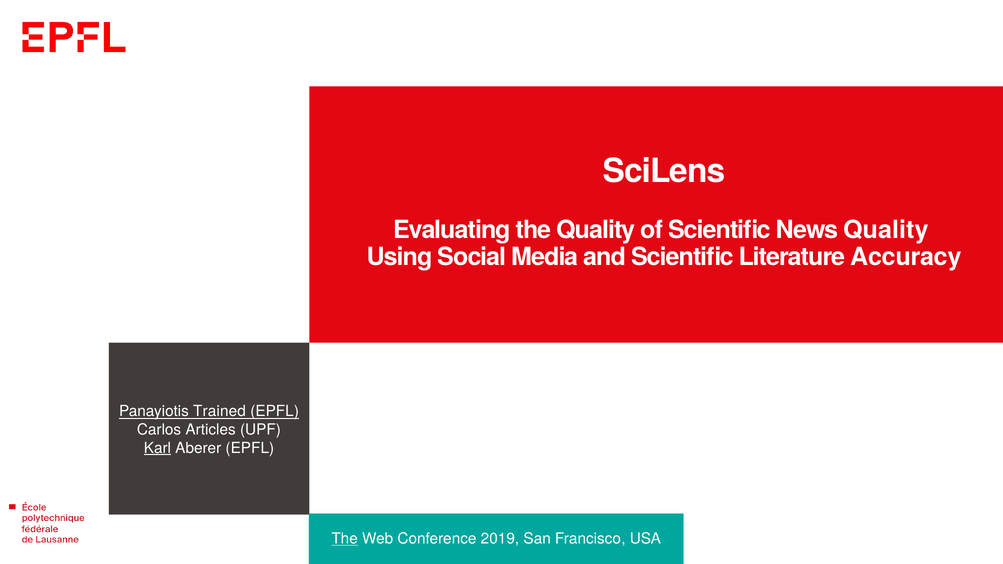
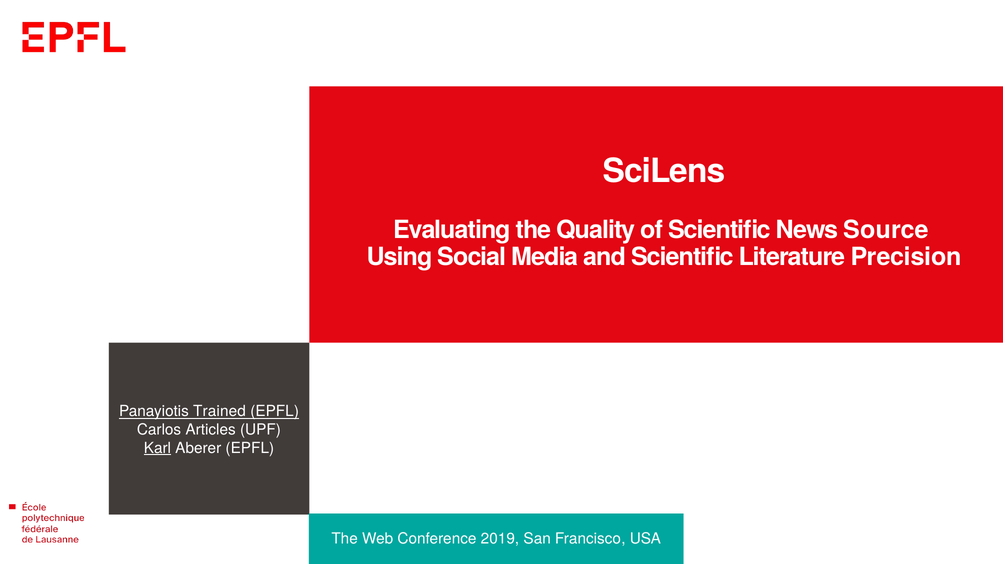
News Quality: Quality -> Source
Accuracy: Accuracy -> Precision
The at (345, 539) underline: present -> none
